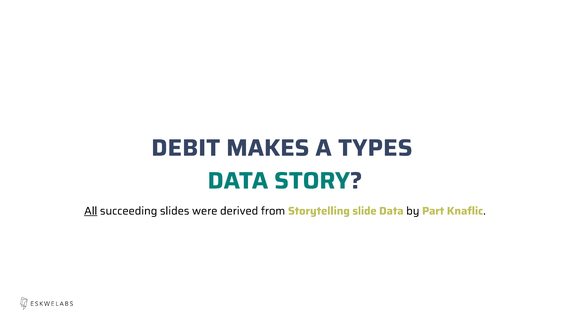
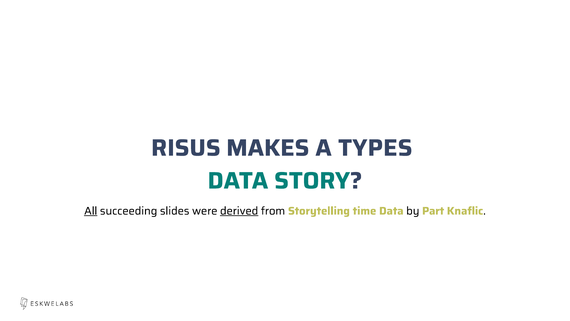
DEBIT: DEBIT -> RISUS
derived underline: none -> present
slide: slide -> time
